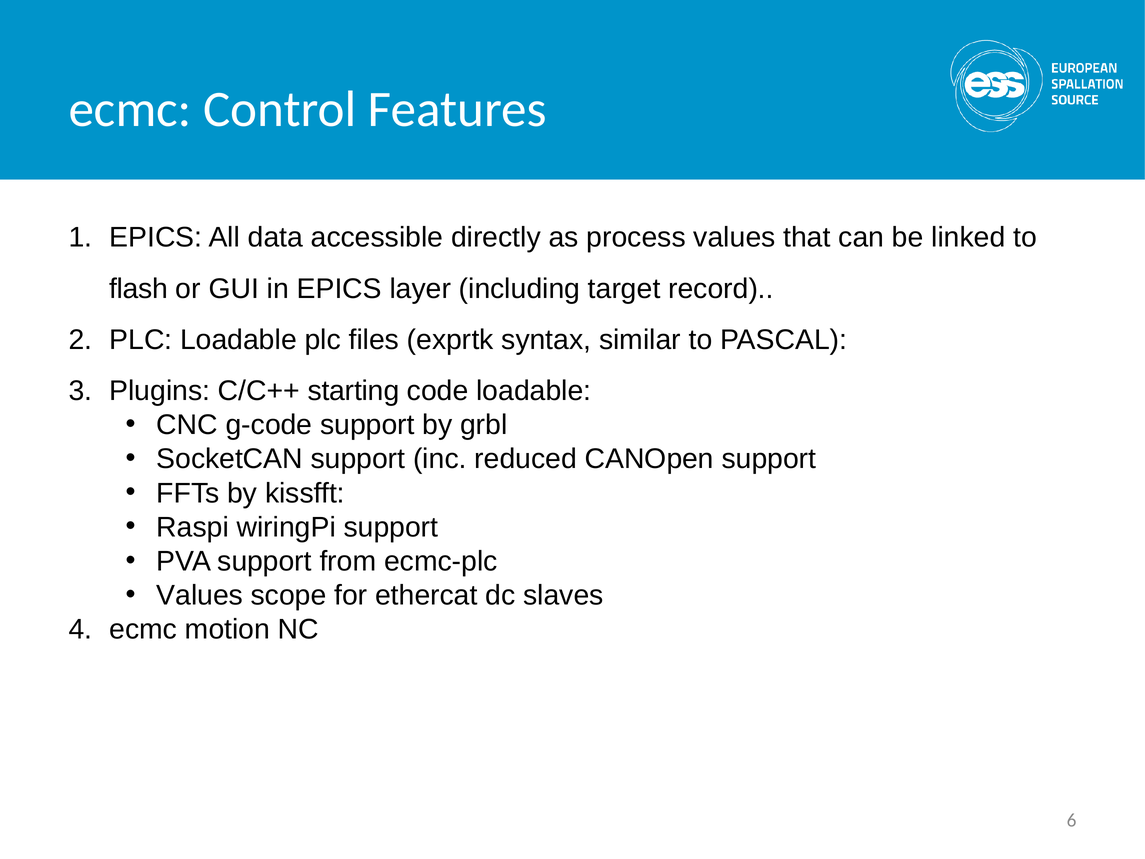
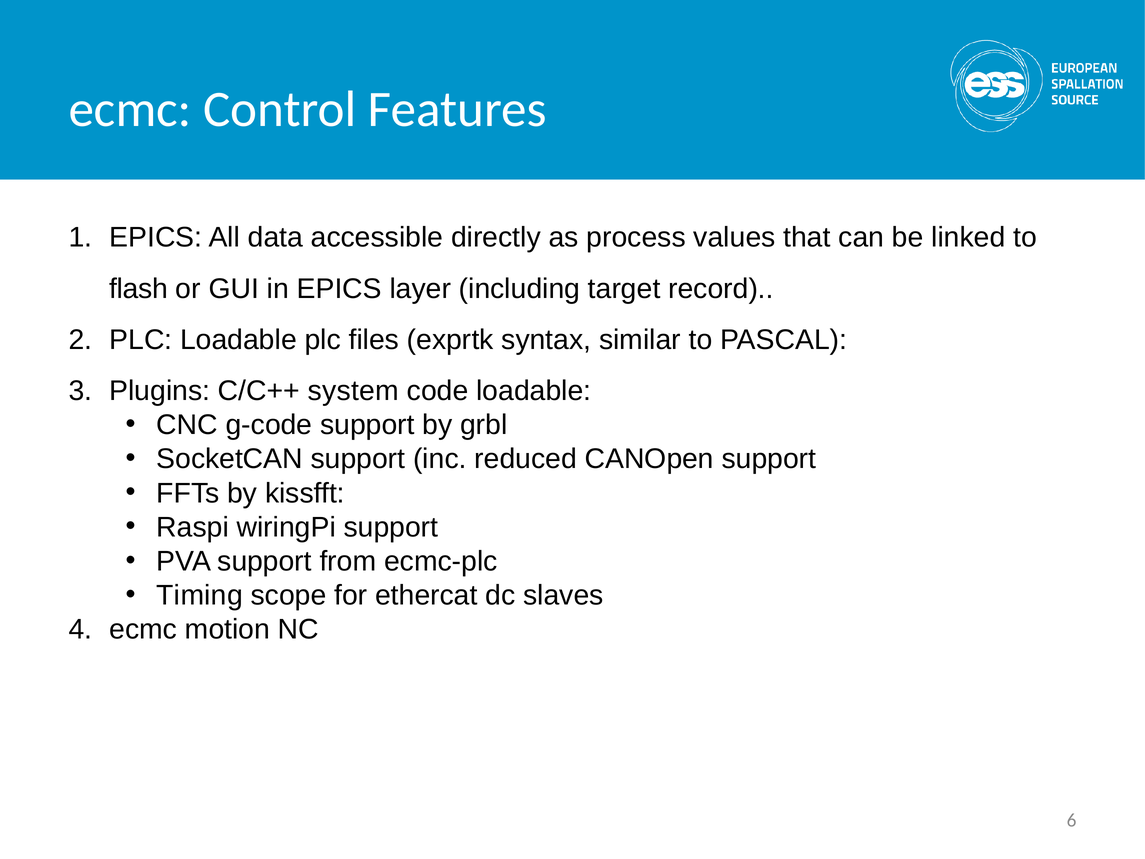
starting: starting -> system
Values at (200, 595): Values -> Timing
